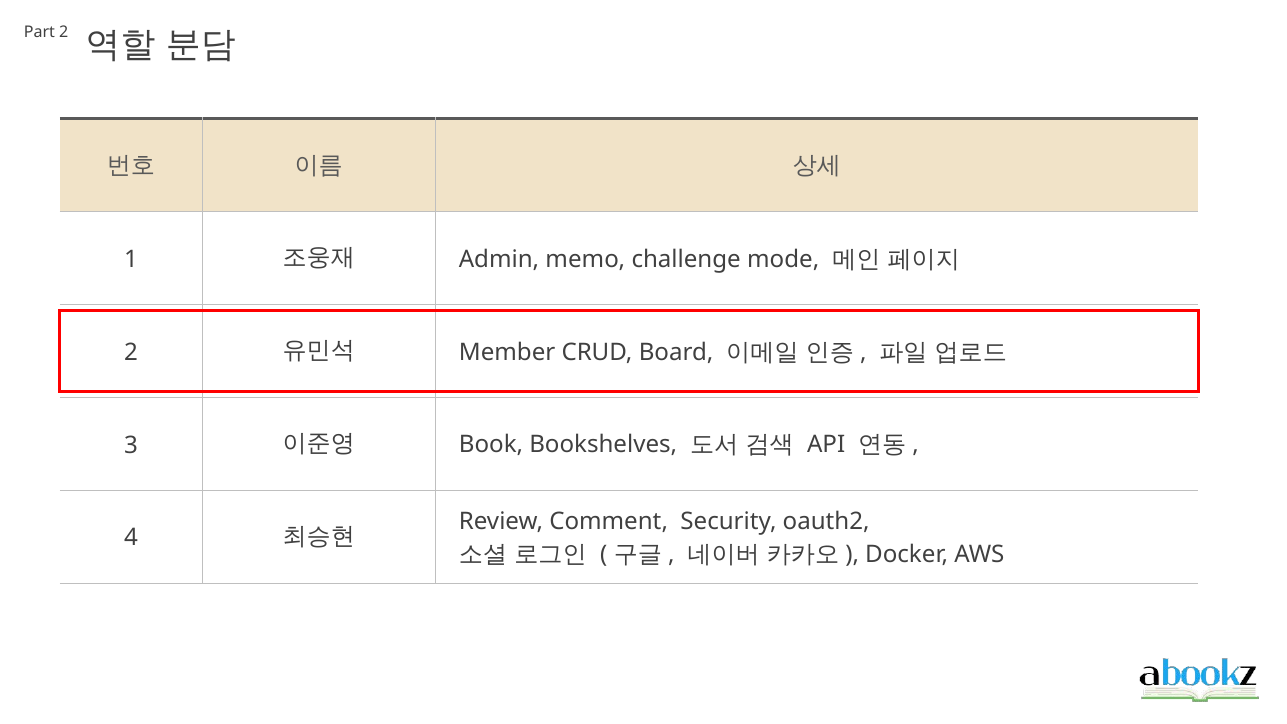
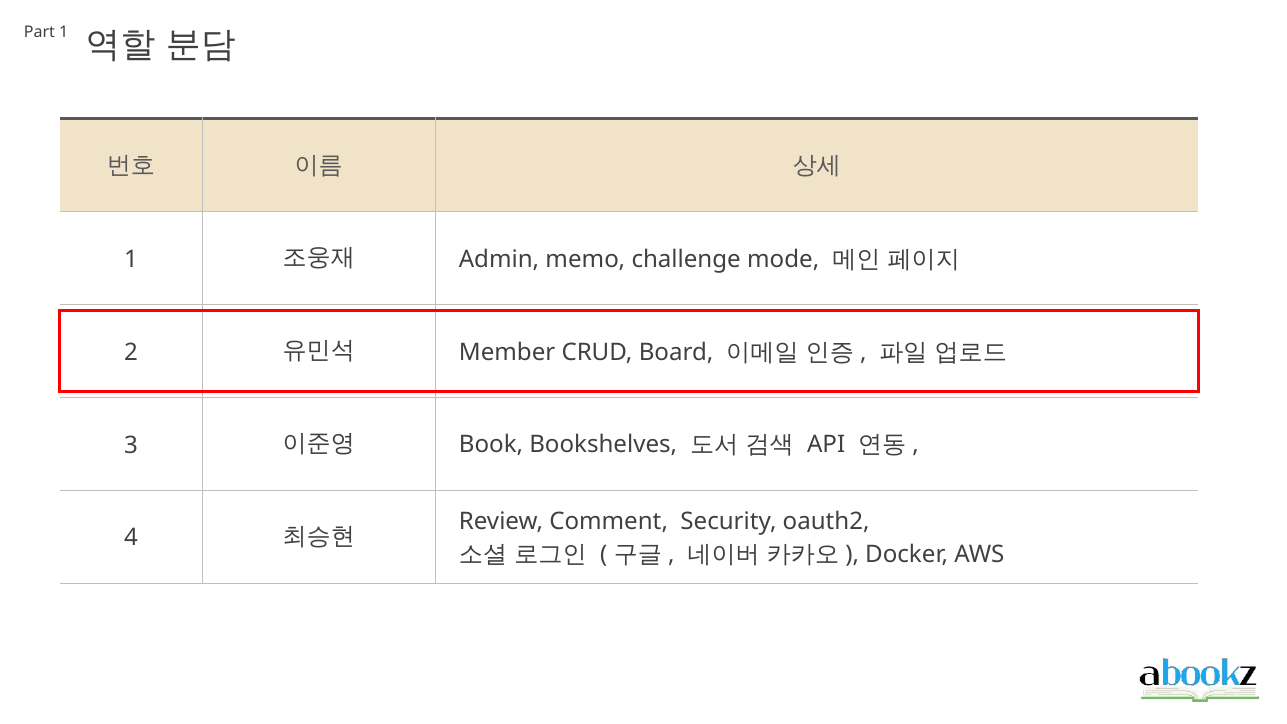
Part 2: 2 -> 1
